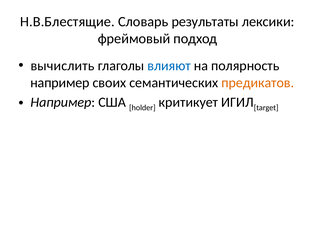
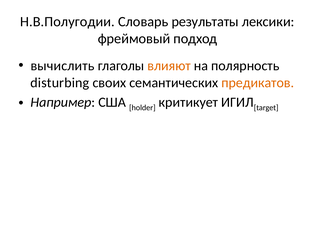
Н.В.Блестящие: Н.В.Блестящие -> Н.В.Полугодии
влияют colour: blue -> orange
например at (60, 83): например -> disturbing
